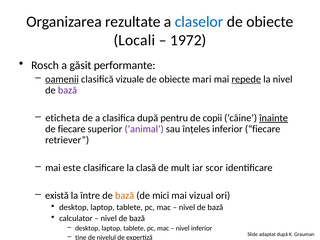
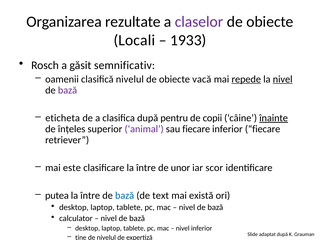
claselor colour: blue -> purple
1972: 1972 -> 1933
performante: performante -> semnificativ
oamenii underline: present -> none
clasifică vizuale: vizuale -> nivelul
mari: mari -> vacă
nivel at (283, 79) underline: none -> present
de fiecare: fiecare -> înțeles
sau înțeles: înțeles -> fiecare
clasificare la clasă: clasă -> între
mult: mult -> unor
există: există -> putea
bază at (125, 196) colour: orange -> blue
mici: mici -> text
vizual: vizual -> există
